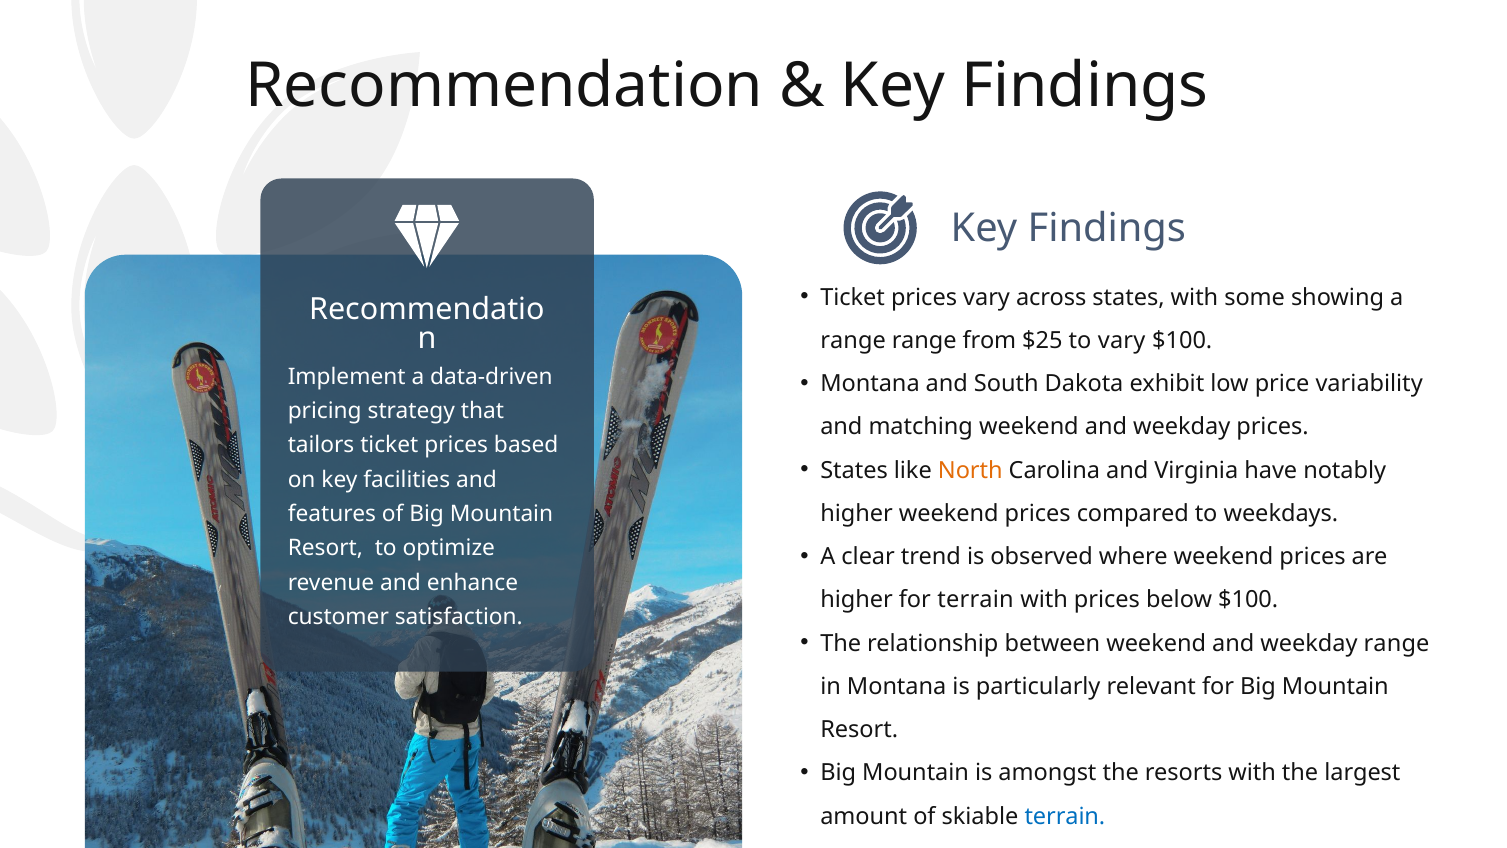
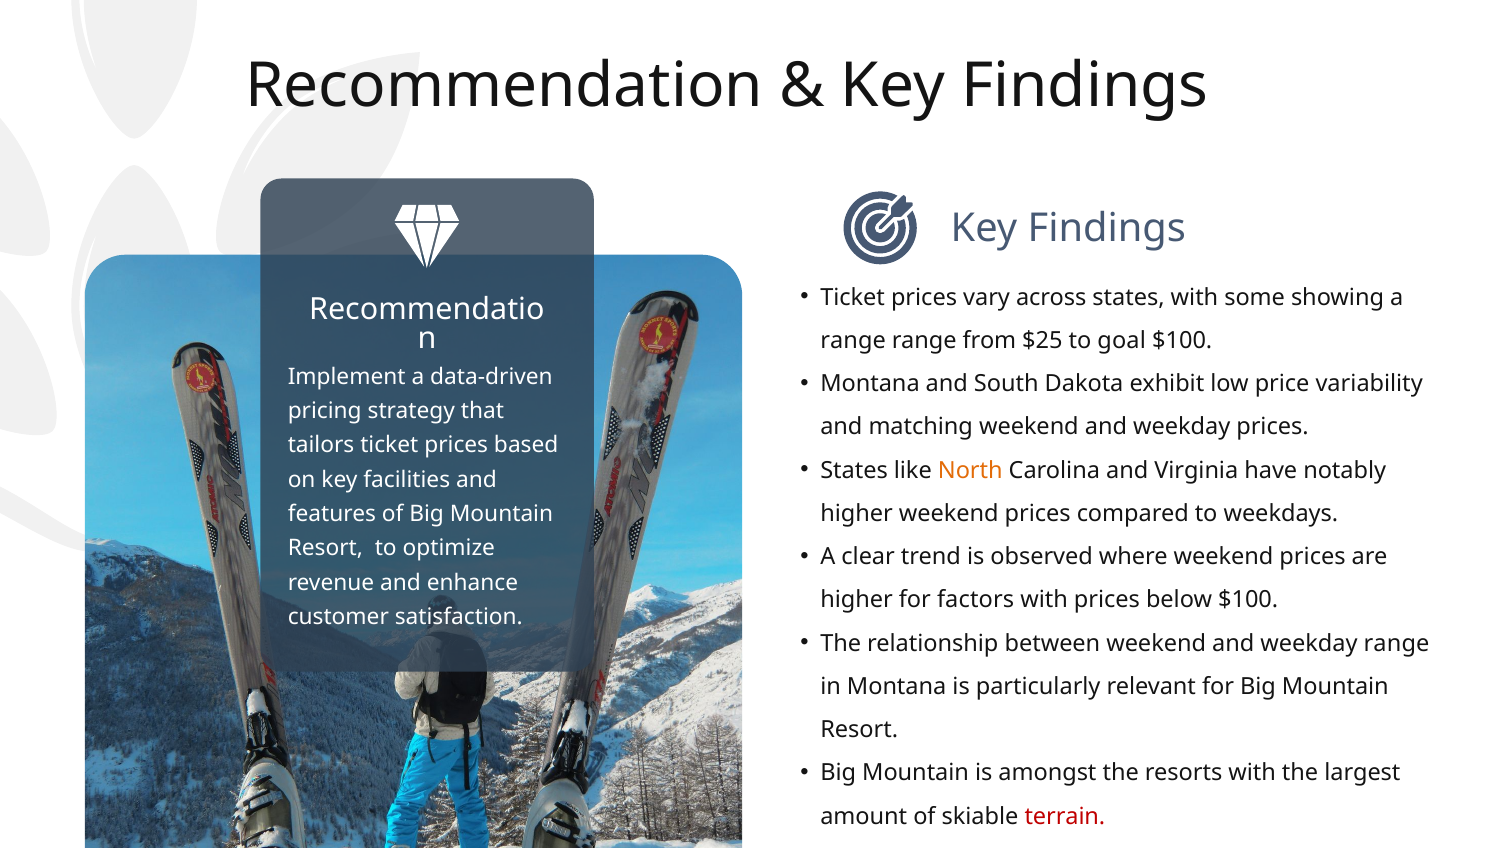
to vary: vary -> goal
for terrain: terrain -> factors
terrain at (1065, 816) colour: blue -> red
